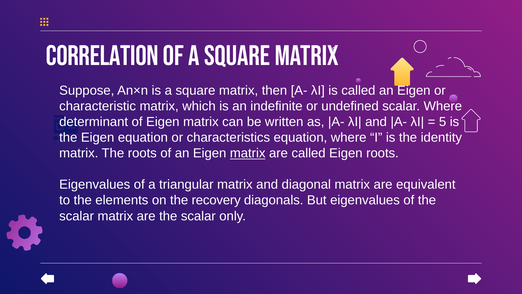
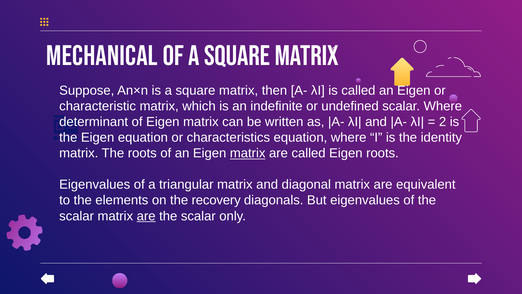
Correlation: Correlation -> Mechanical
5: 5 -> 2
are at (146, 216) underline: none -> present
